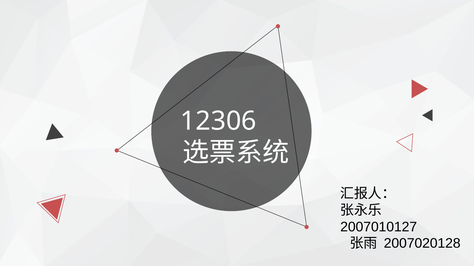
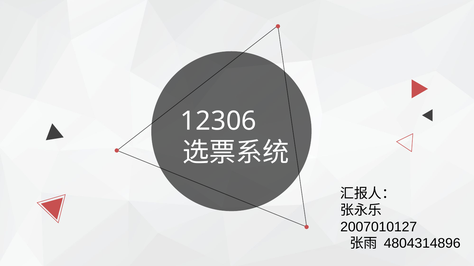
2007020128: 2007020128 -> 4804314896
